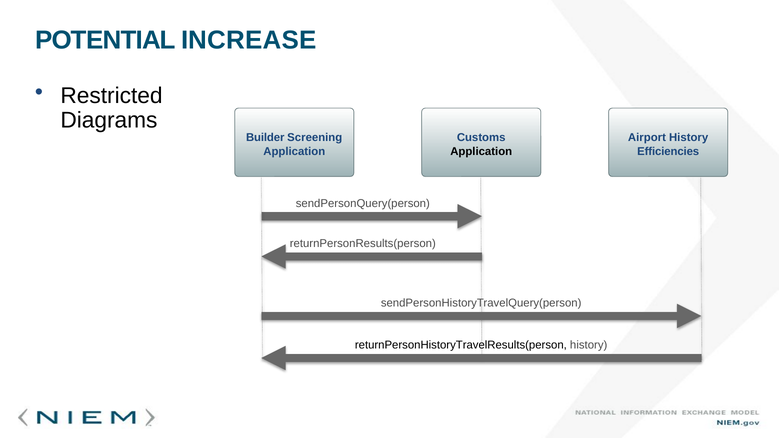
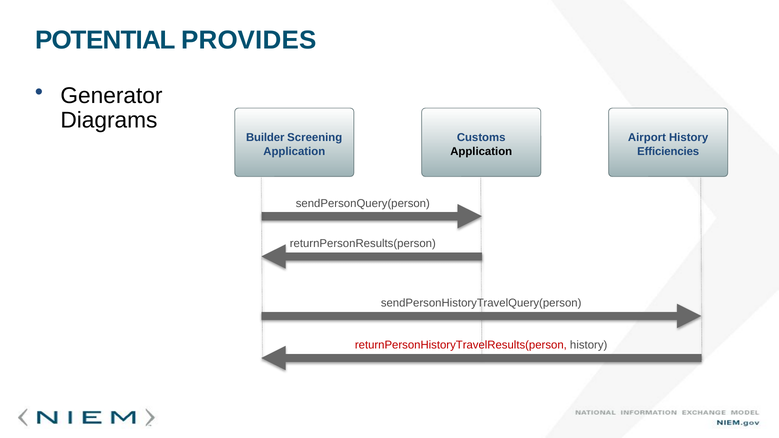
INCREASE: INCREASE -> PROVIDES
Restricted: Restricted -> Generator
returnPersonHistoryTravelResults(person colour: black -> red
